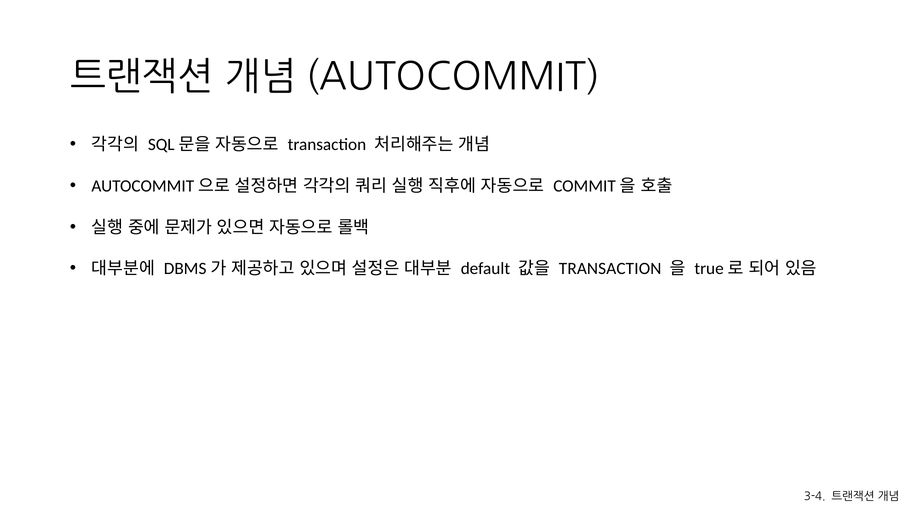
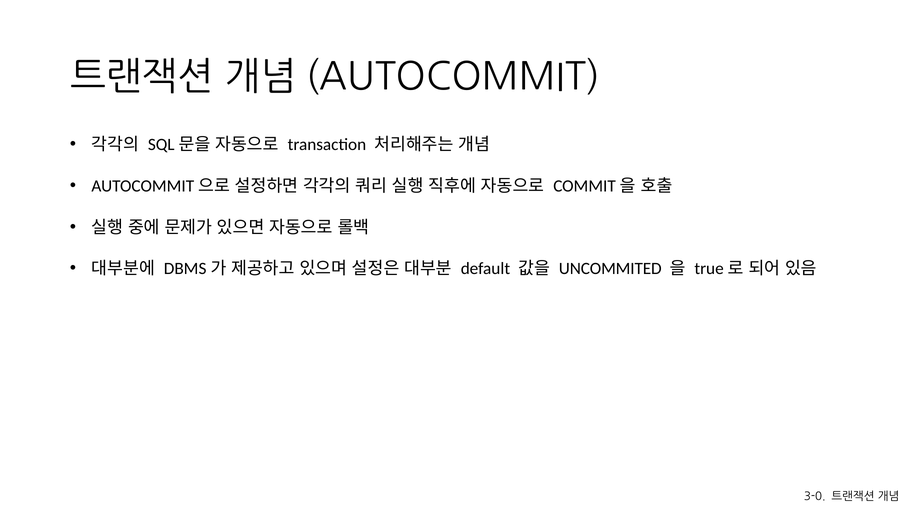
TRANSACTION at (610, 269): TRANSACTION -> UNCOMMITED
3-4: 3-4 -> 3-0
